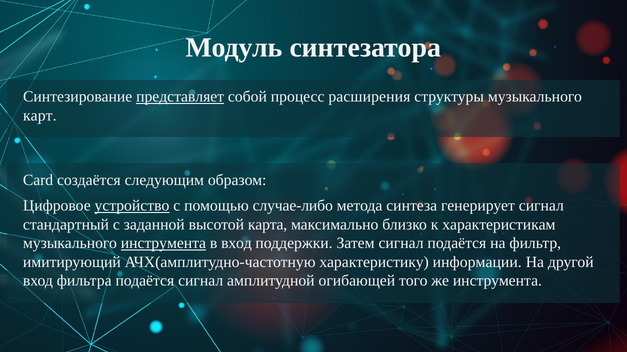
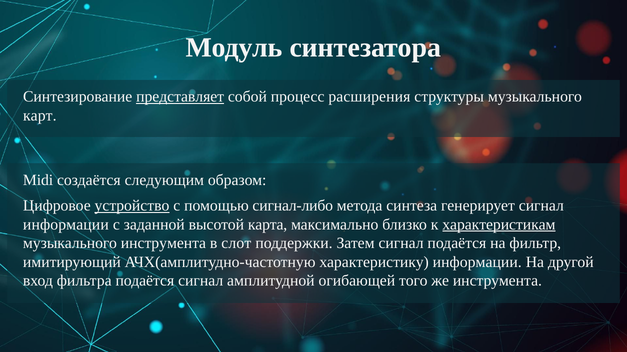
Card: Card -> Midi
случае-либо: случае-либо -> сигнал-либо
стандартный at (66, 225): стандартный -> информации
характеристикам underline: none -> present
инструмента at (163, 244) underline: present -> none
в вход: вход -> слот
